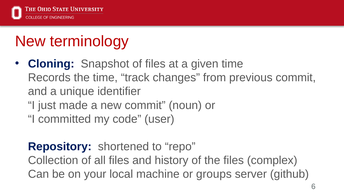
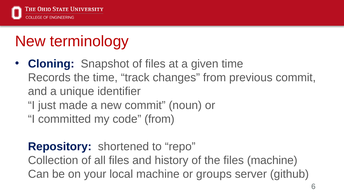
code user: user -> from
files complex: complex -> machine
